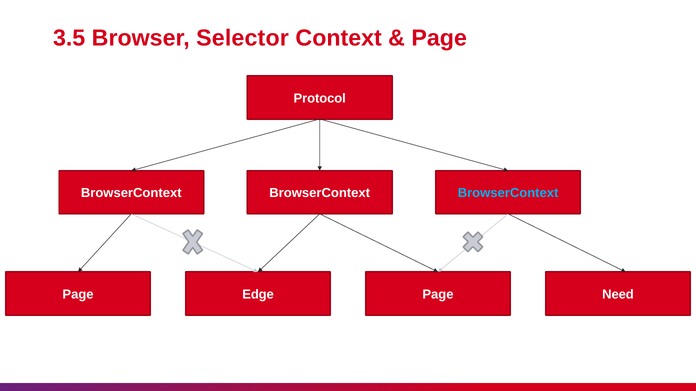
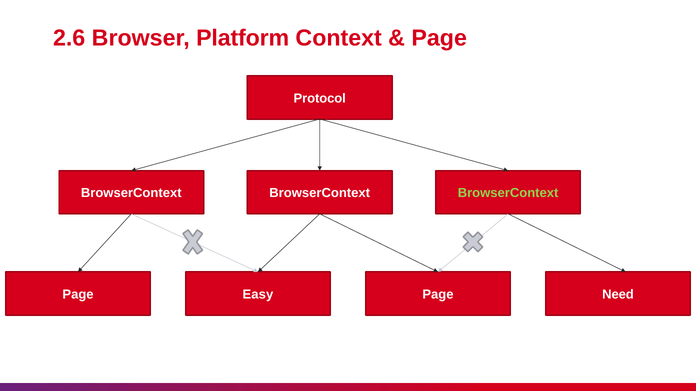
3.5: 3.5 -> 2.6
Selector: Selector -> Platform
BrowserContext at (508, 193) colour: light blue -> light green
Edge: Edge -> Easy
